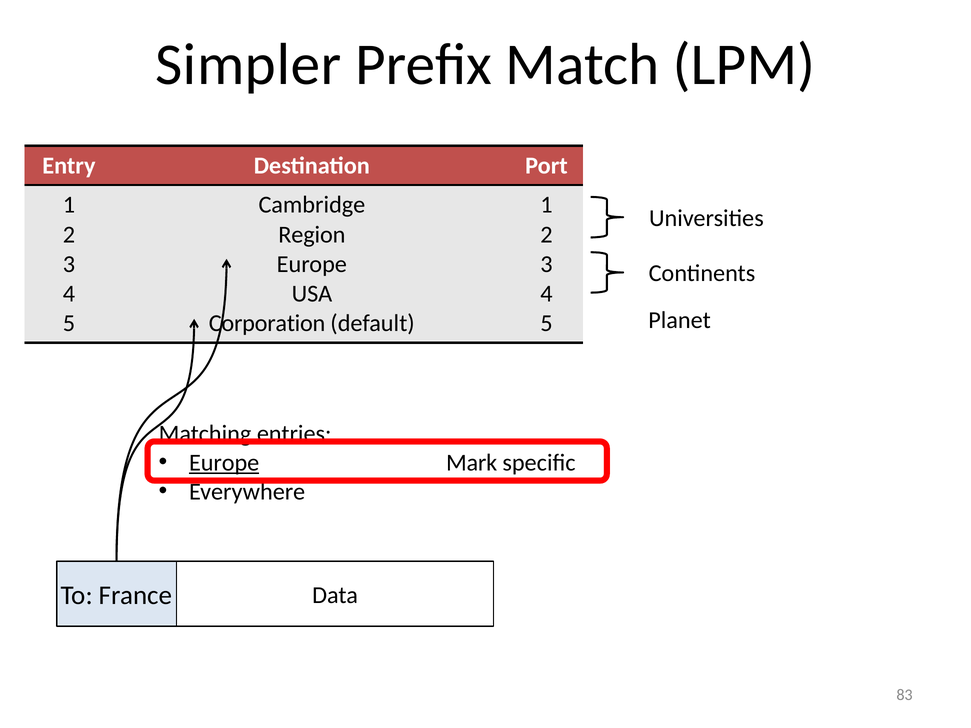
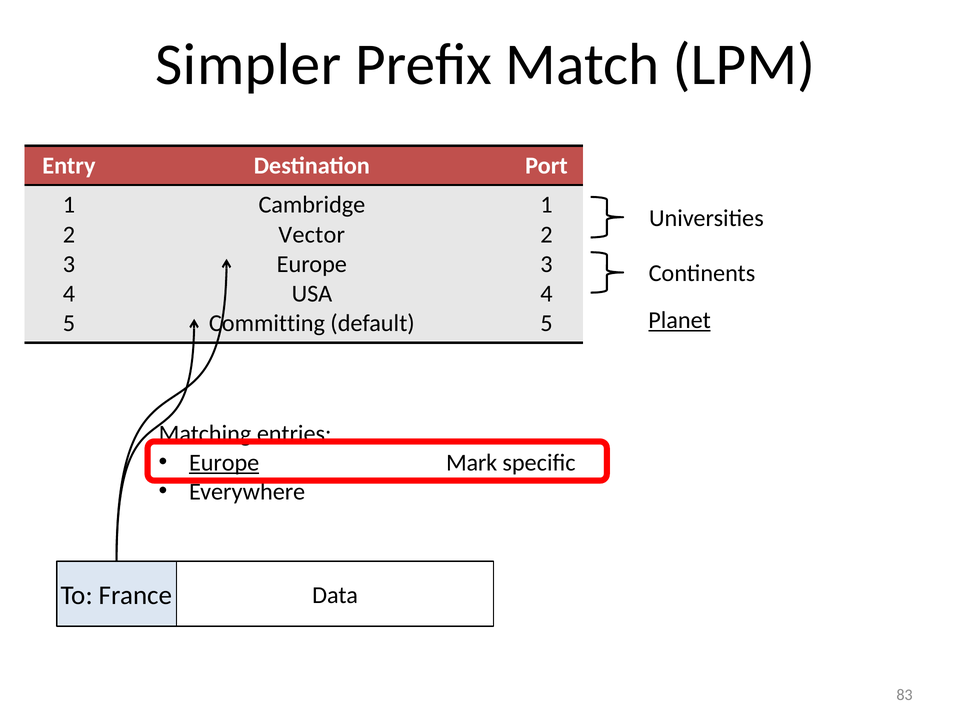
Region: Region -> Vector
Planet underline: none -> present
Corporation: Corporation -> Committing
